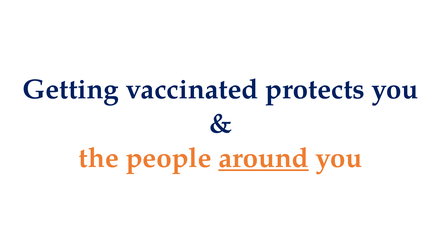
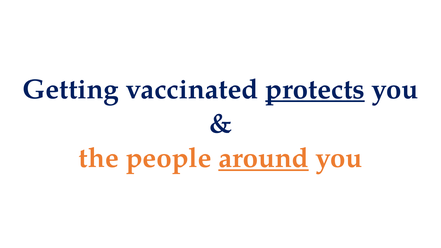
protects underline: none -> present
